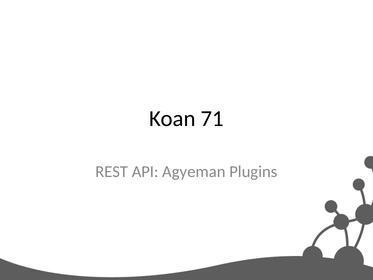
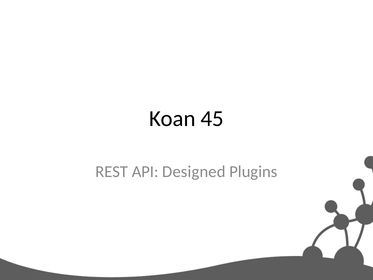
71: 71 -> 45
Agyeman: Agyeman -> Designed
